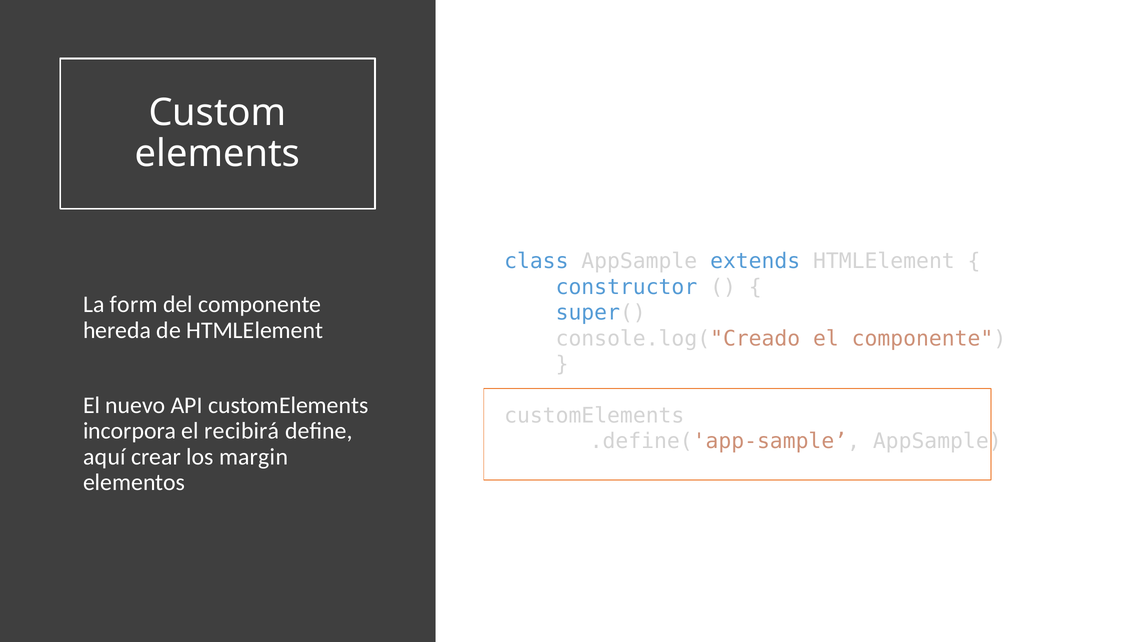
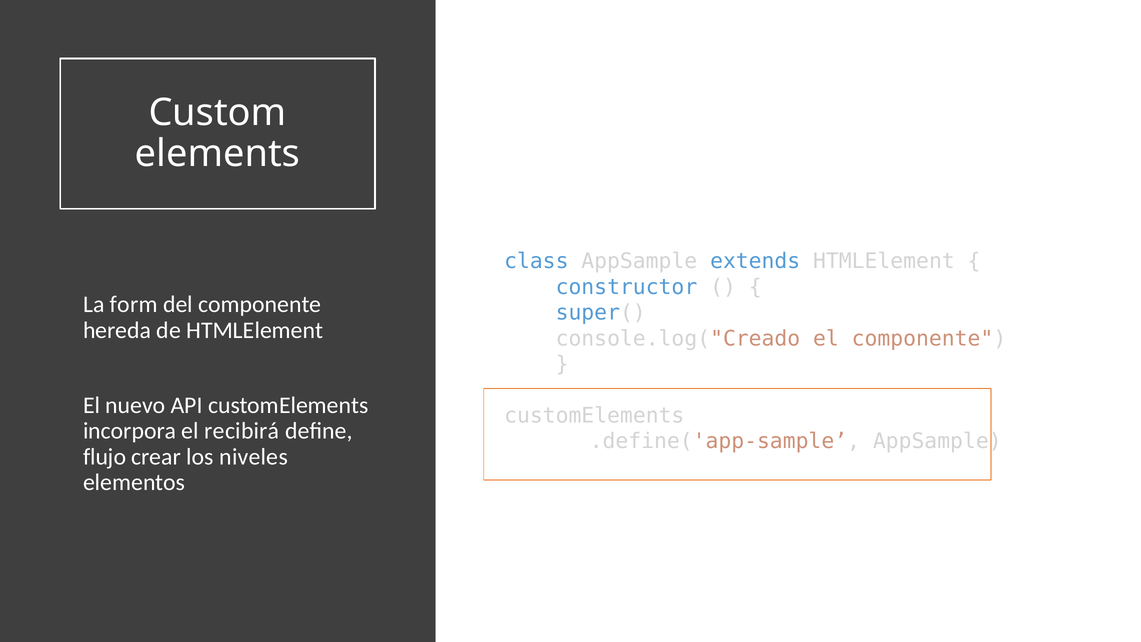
aquí: aquí -> flujo
margin: margin -> niveles
